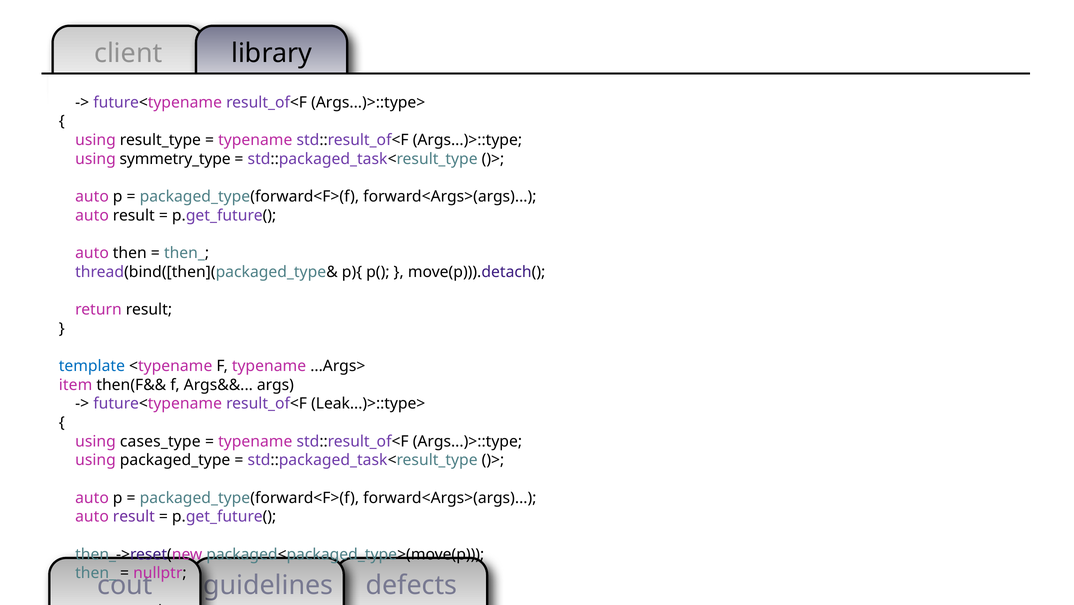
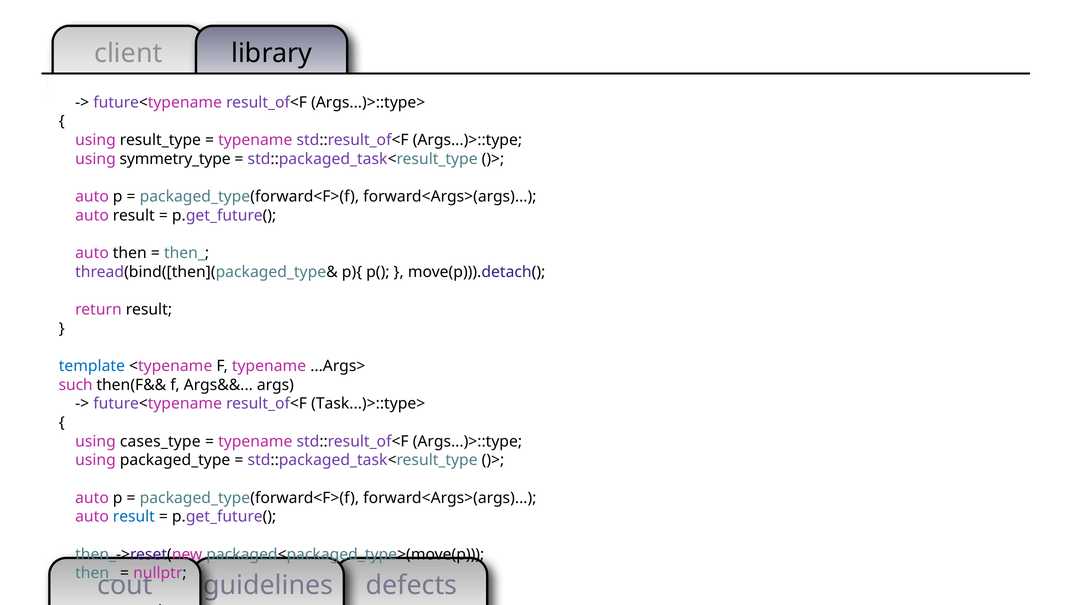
item: item -> such
Leak...)>::type>: Leak...)>::type> -> Task...)>::type>
result at (134, 517) colour: purple -> blue
